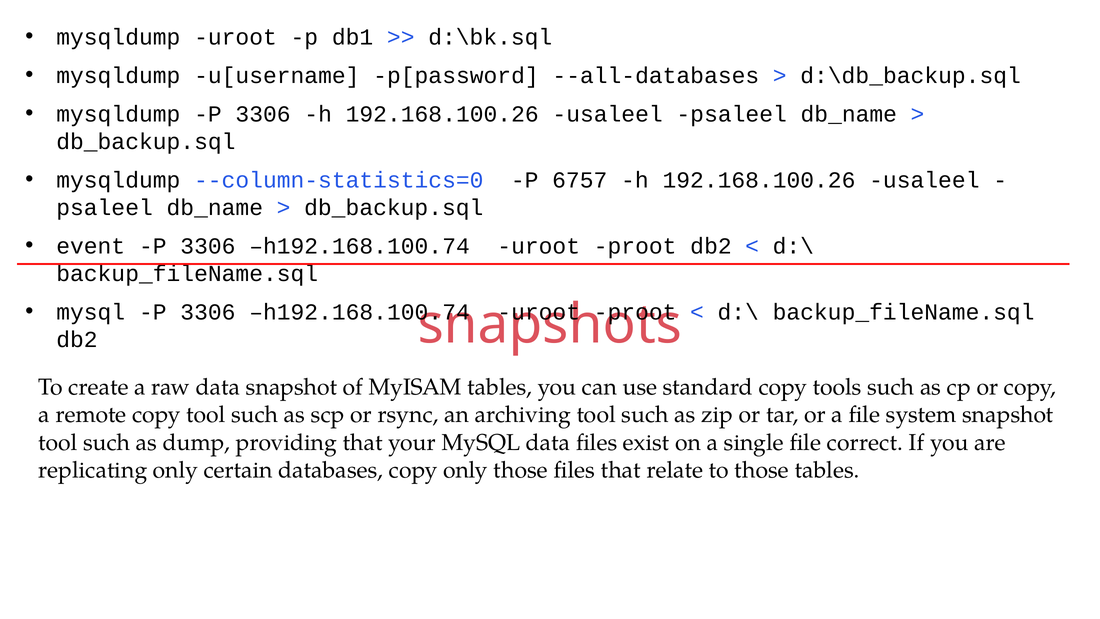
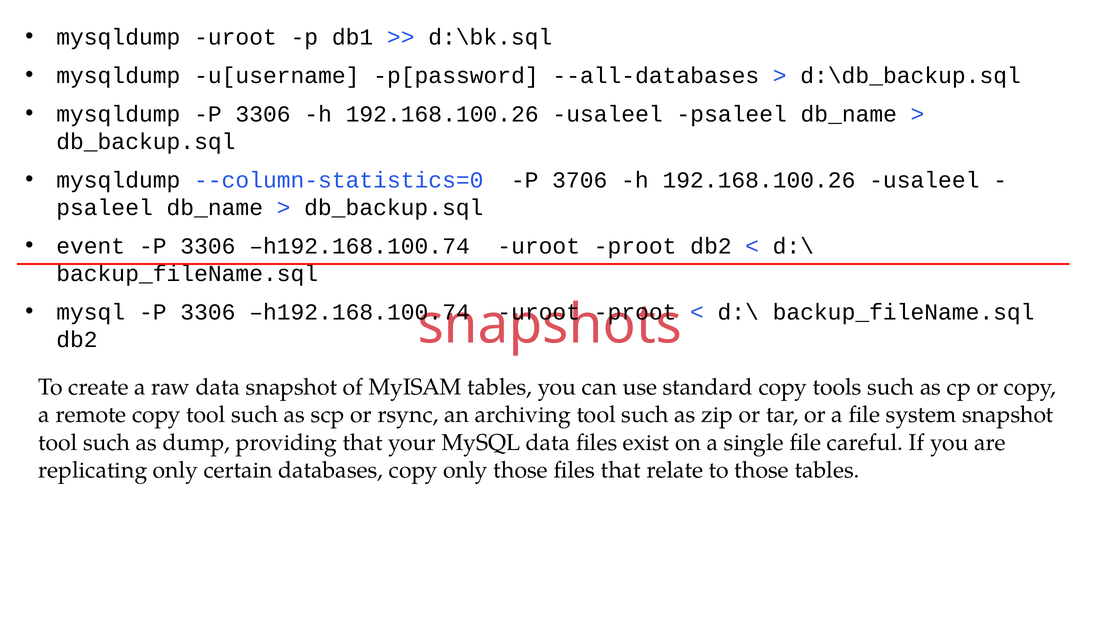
6757: 6757 -> 3706
correct: correct -> careful
